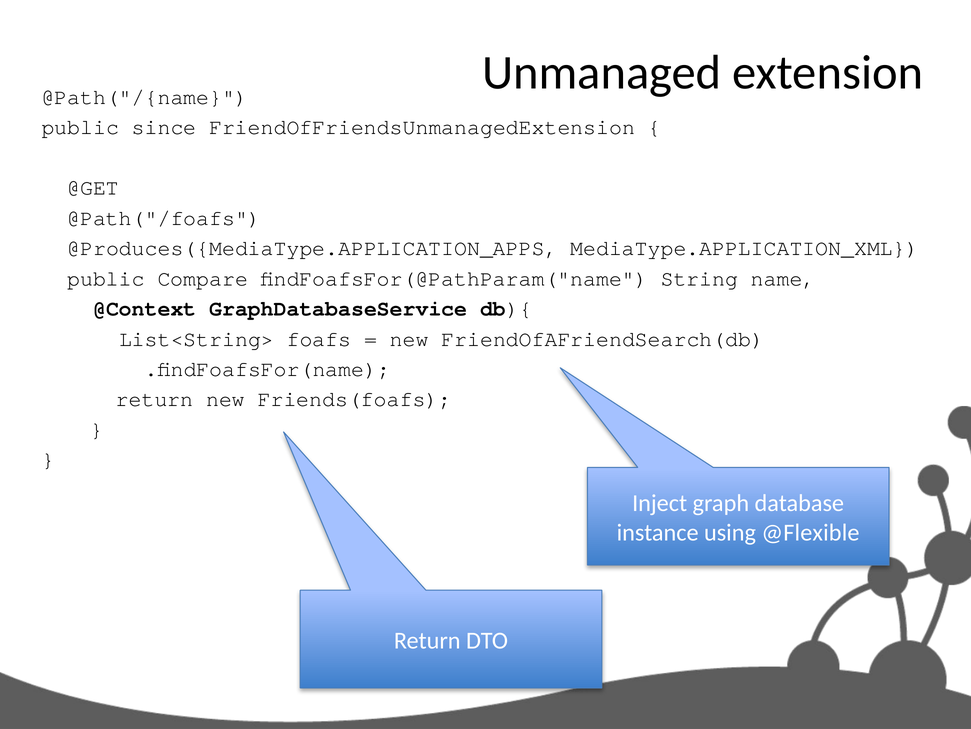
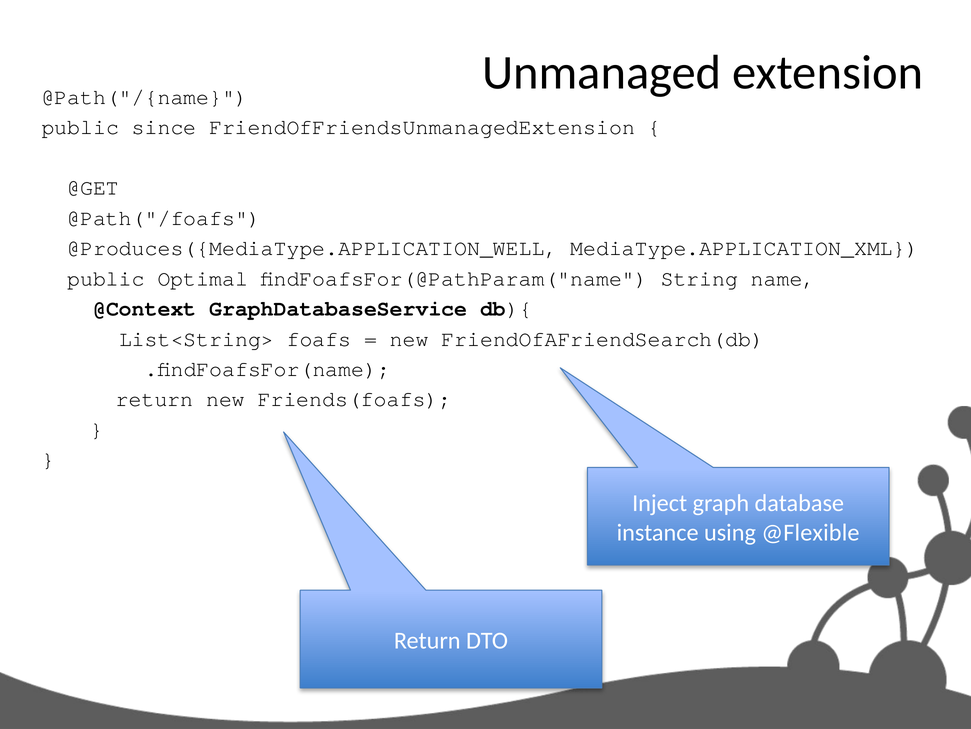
@Produces({MediaType.APPLICATION_APPS: @Produces({MediaType.APPLICATION_APPS -> @Produces({MediaType.APPLICATION_WELL
Compare: Compare -> Optimal
